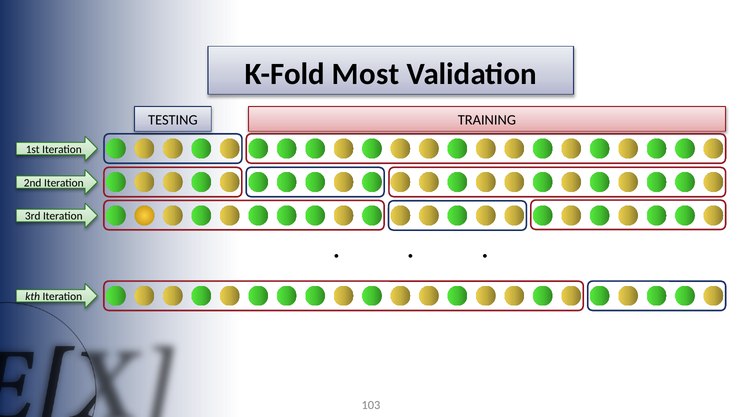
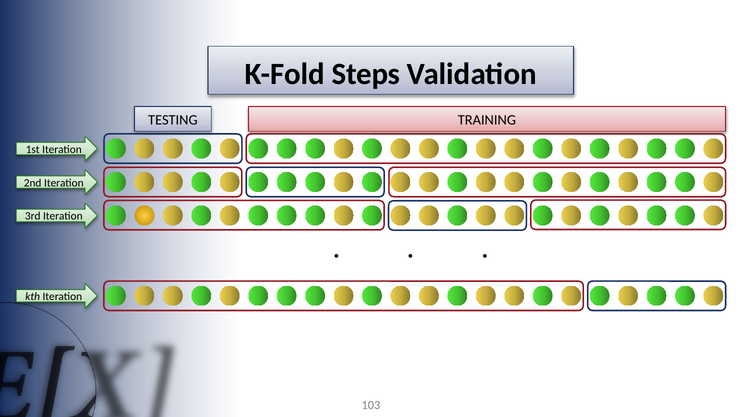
Most: Most -> Steps
